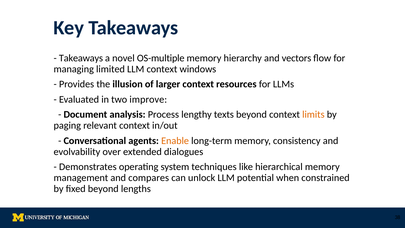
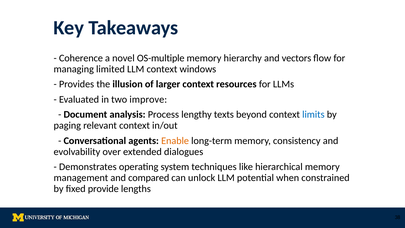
Takeaways at (81, 58): Takeaways -> Coherence
limits colour: orange -> blue
compares: compares -> compared
fixed beyond: beyond -> provide
